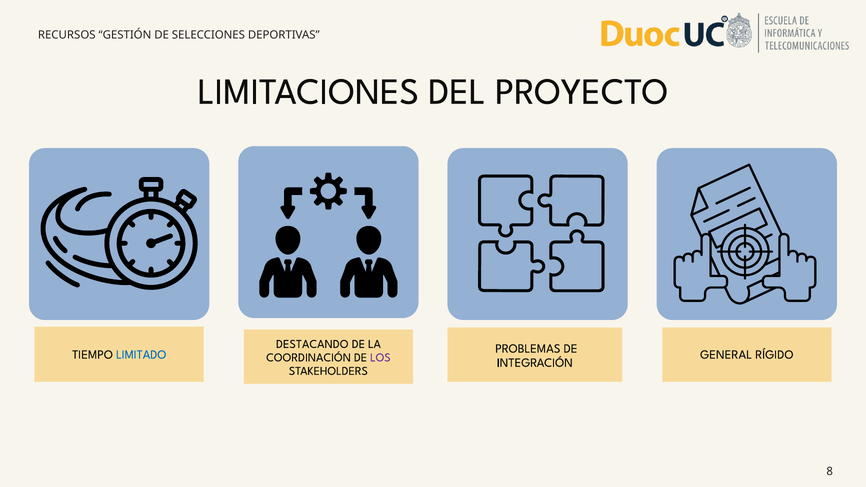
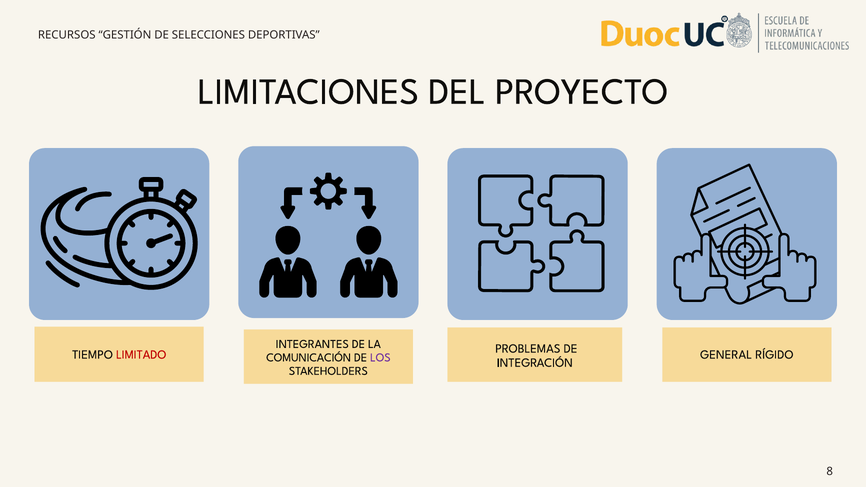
DESTACANDO: DESTACANDO -> INTEGRANTES
LIMITADO colour: blue -> red
COORDINACIÓN: COORDINACIÓN -> COMUNICACIÓN
